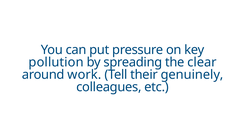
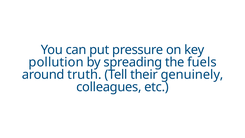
clear: clear -> fuels
work: work -> truth
